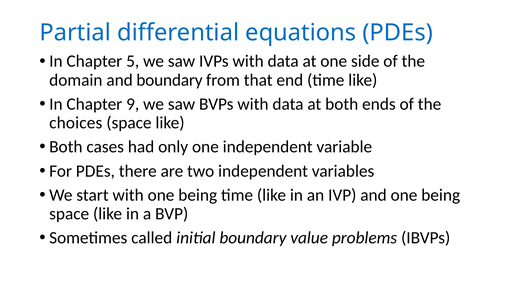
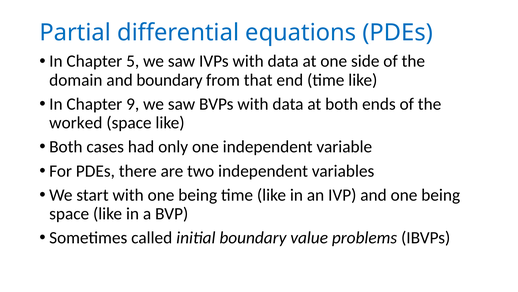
choices: choices -> worked
